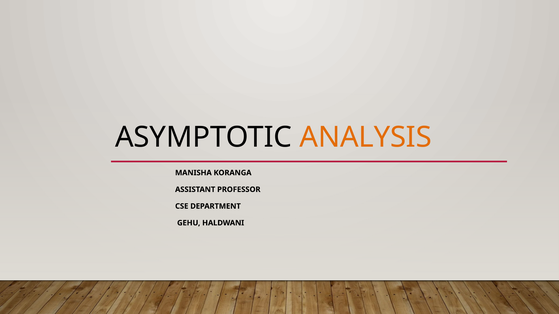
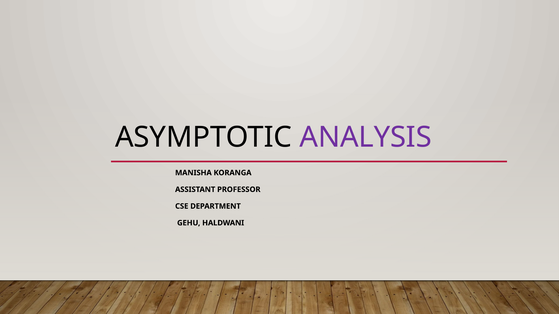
ANALYSIS colour: orange -> purple
